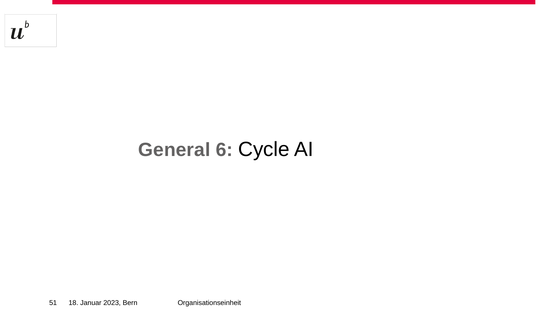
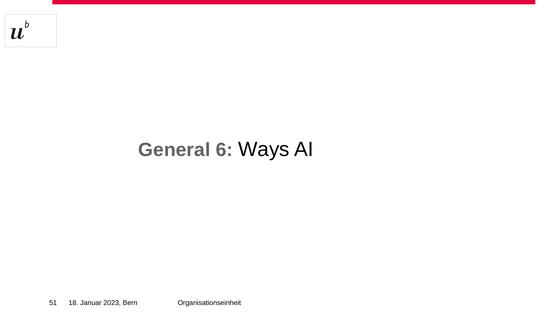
Cycle: Cycle -> Ways
